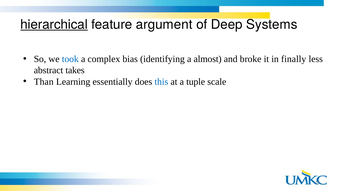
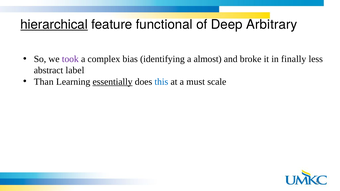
argument: argument -> functional
Systems: Systems -> Arbitrary
took colour: blue -> purple
takes: takes -> label
essentially underline: none -> present
tuple: tuple -> must
